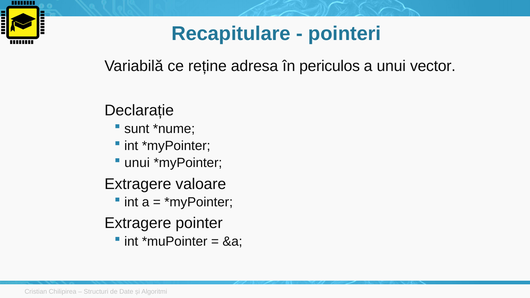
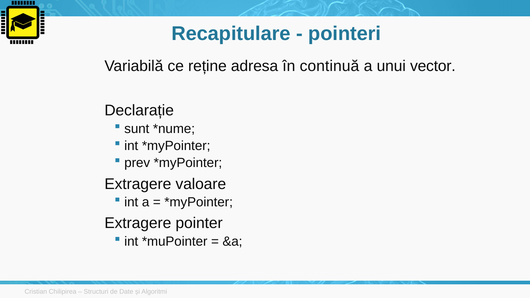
periculos: periculos -> continuă
unui at (137, 163): unui -> prev
